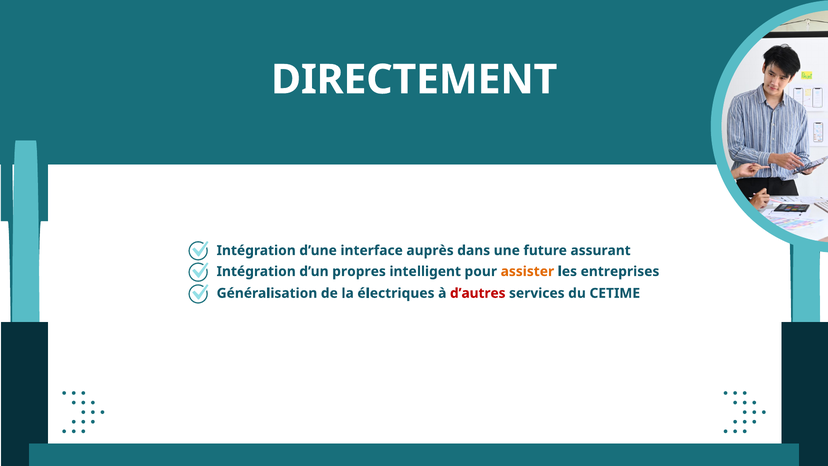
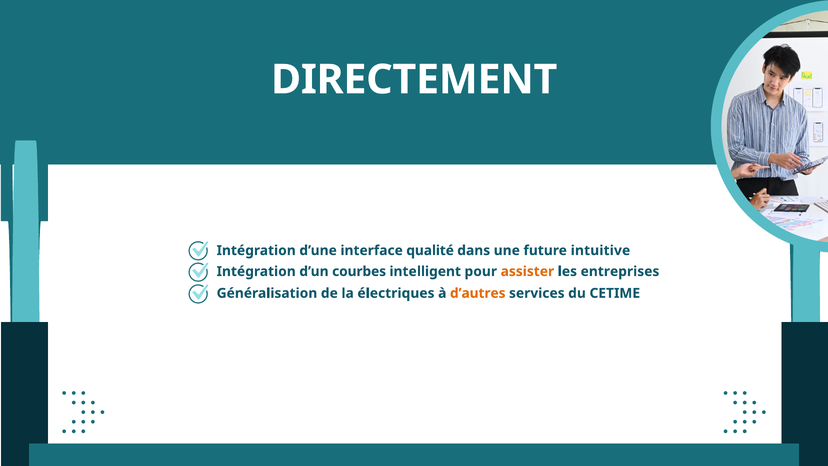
auprès: auprès -> qualité
assurant: assurant -> intuitive
propres: propres -> courbes
d’autres colour: red -> orange
